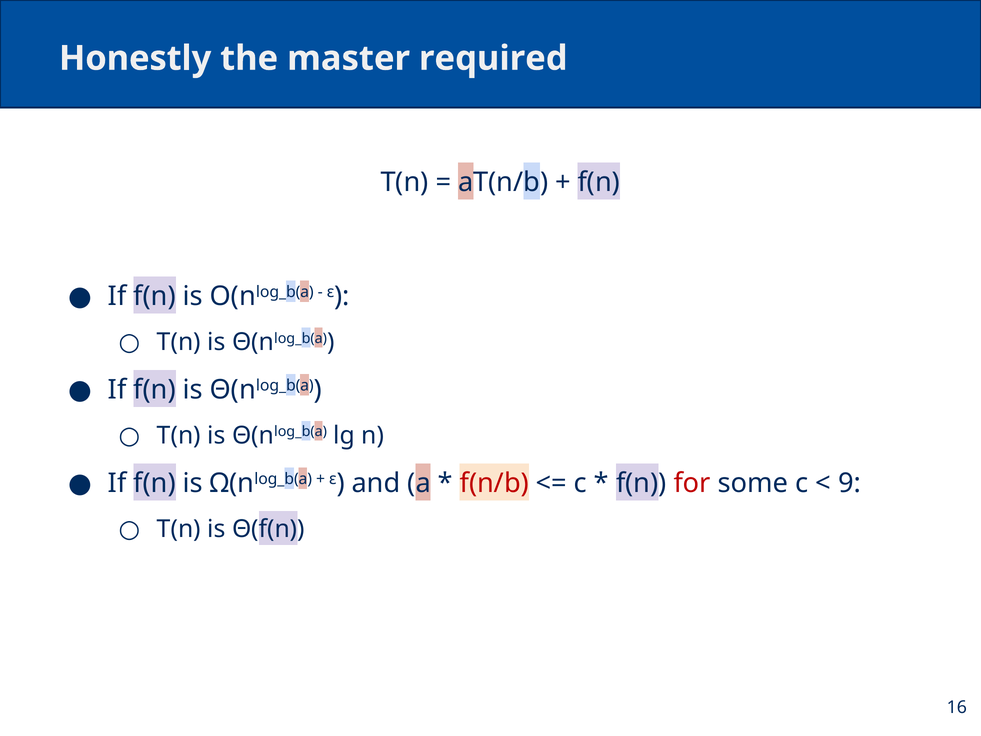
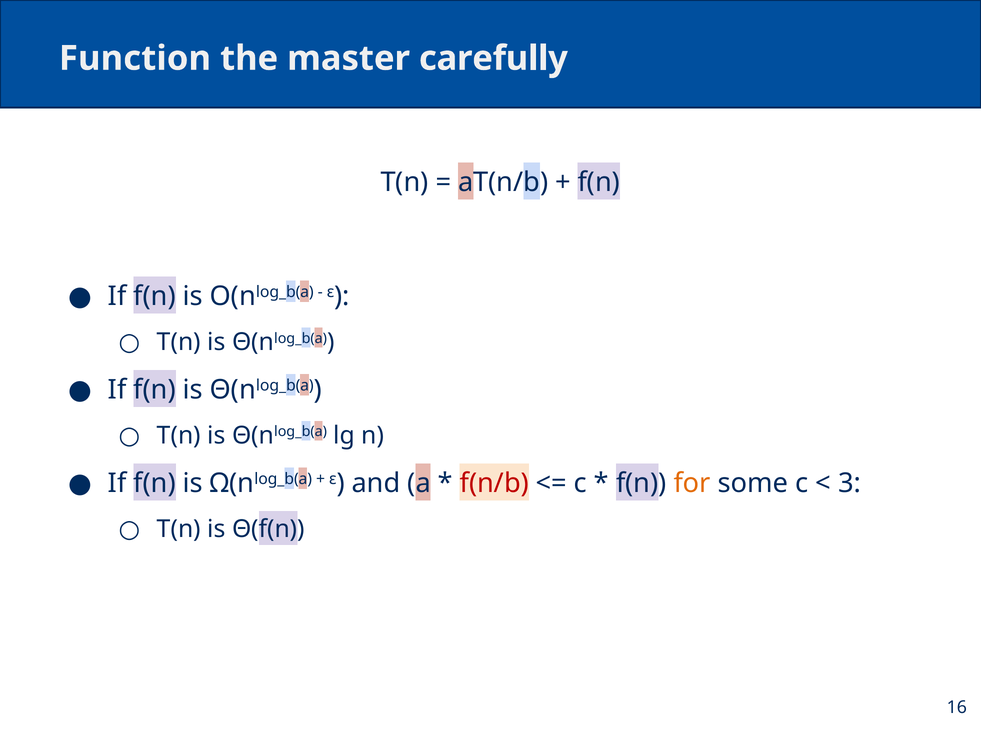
Honestly: Honestly -> Function
required: required -> carefully
for colour: red -> orange
9: 9 -> 3
